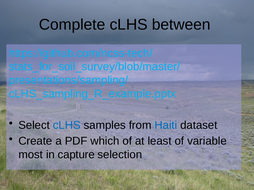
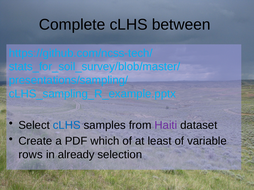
Haiti colour: blue -> purple
most: most -> rows
capture: capture -> already
